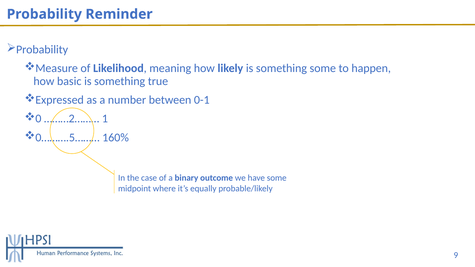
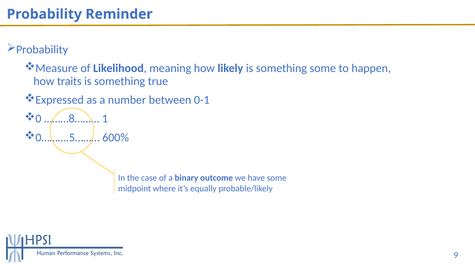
basic: basic -> traits
………2………: ………2……… -> ………8………
160%: 160% -> 600%
